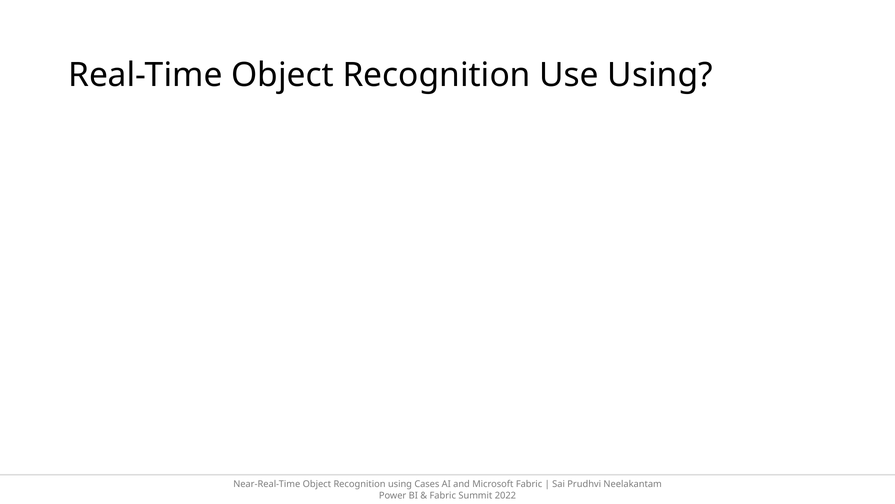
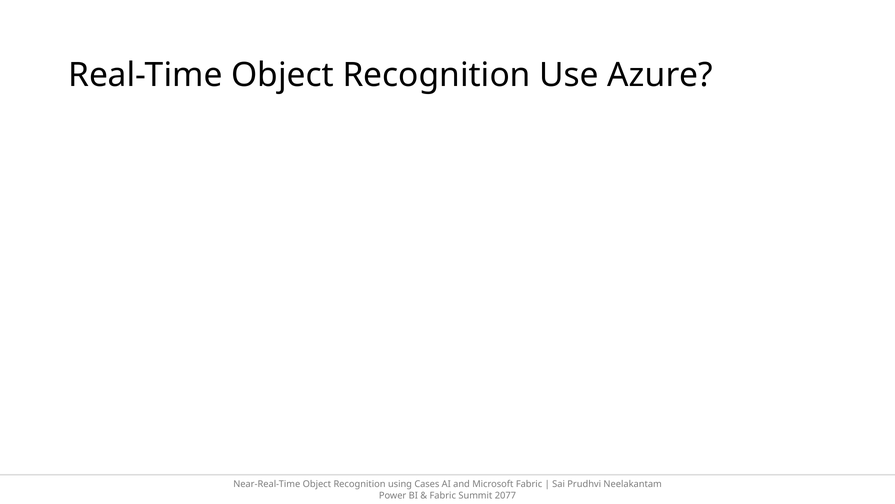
Use Using: Using -> Azure
2022: 2022 -> 2077
